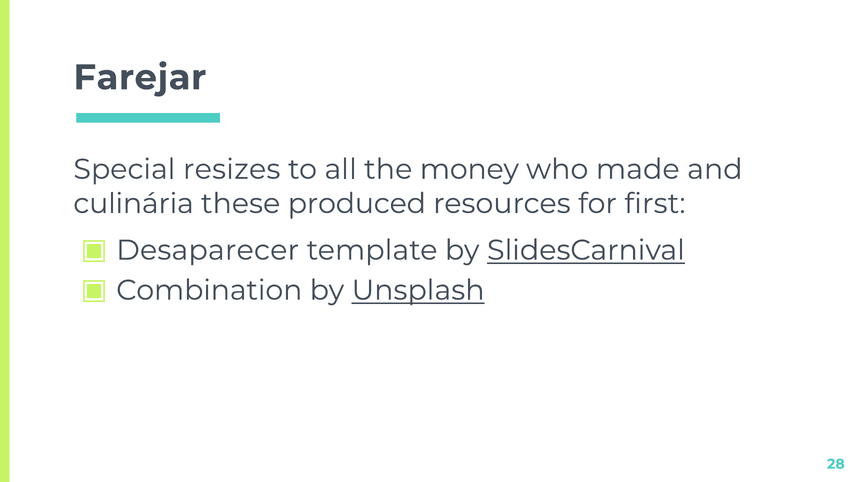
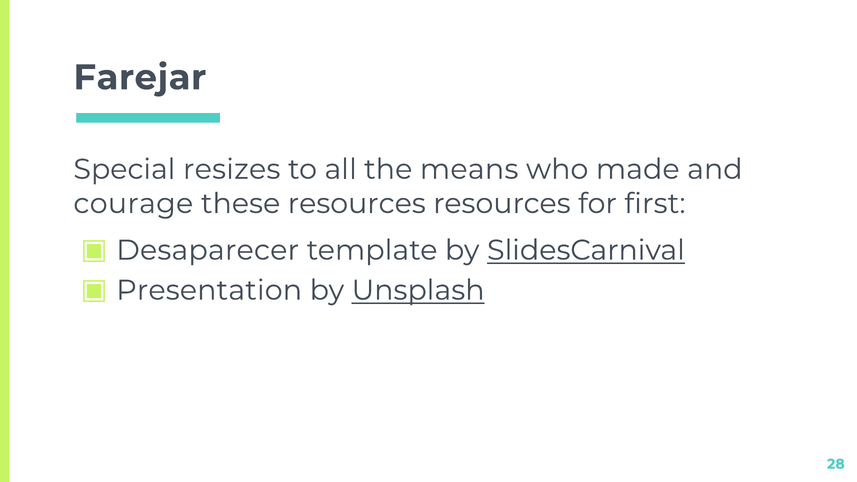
money: money -> means
culinária: culinária -> courage
these produced: produced -> resources
Combination: Combination -> Presentation
